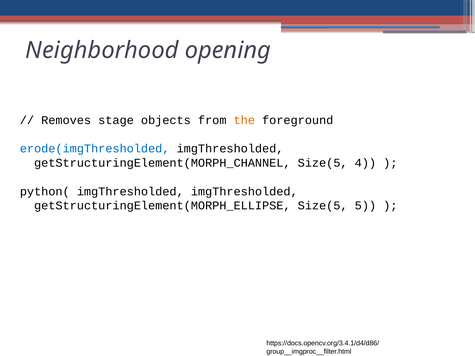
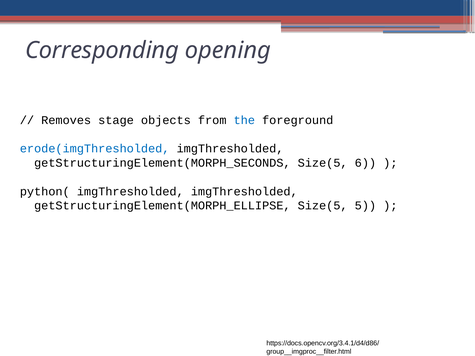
Neighborhood: Neighborhood -> Corresponding
the colour: orange -> blue
getStructuringElement(MORPH_CHANNEL: getStructuringElement(MORPH_CHANNEL -> getStructuringElement(MORPH_SECONDS
4: 4 -> 6
